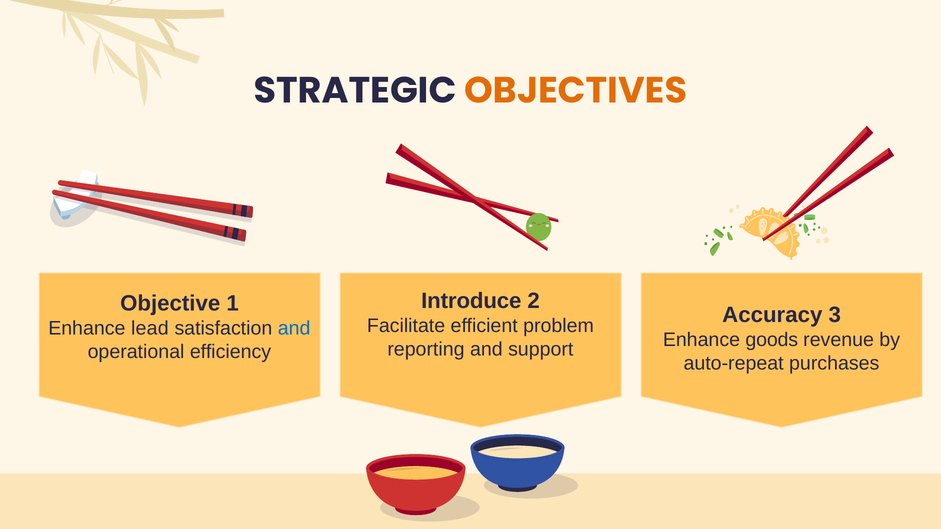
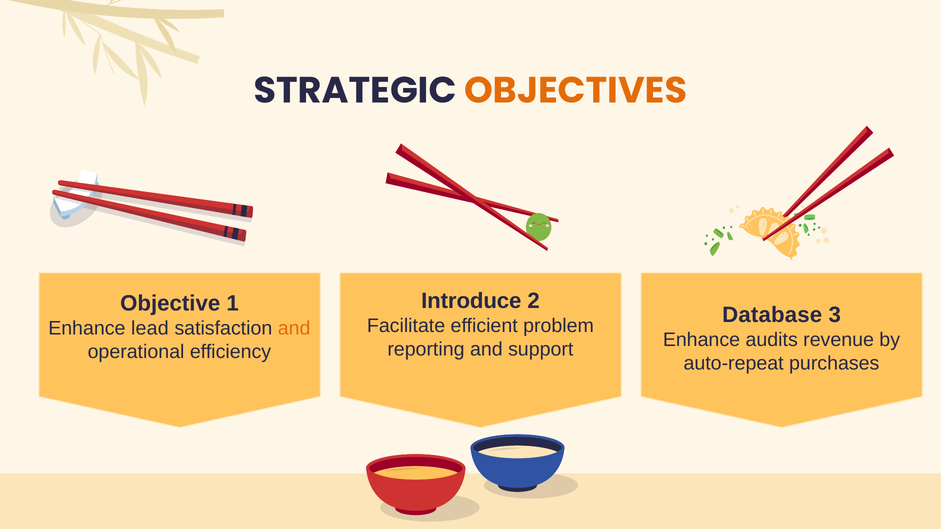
Accuracy: Accuracy -> Database
and at (294, 328) colour: blue -> orange
goods: goods -> audits
